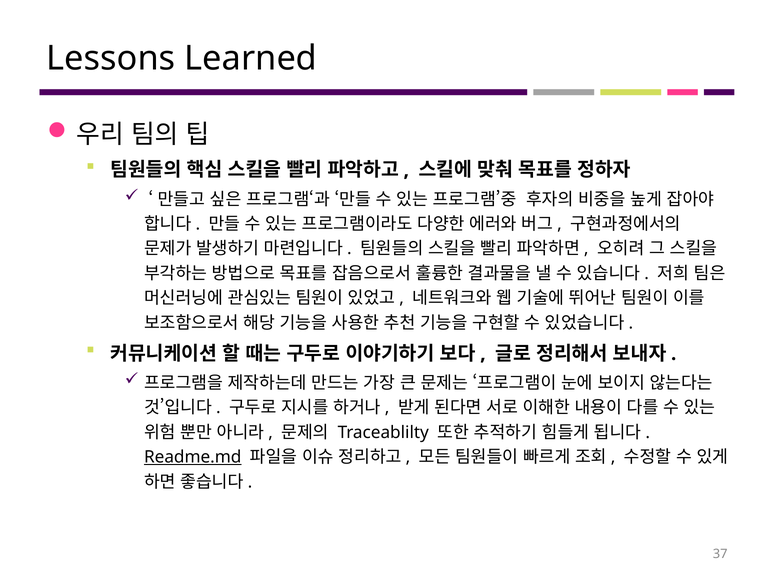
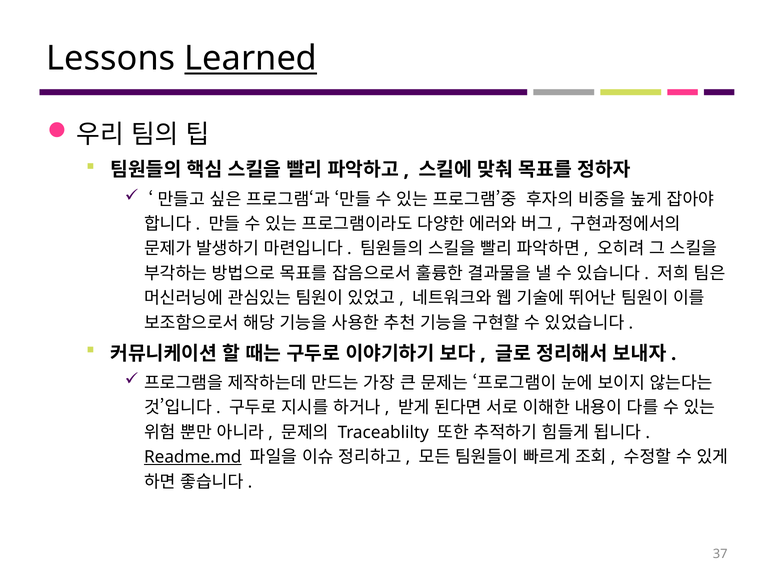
Learned underline: none -> present
